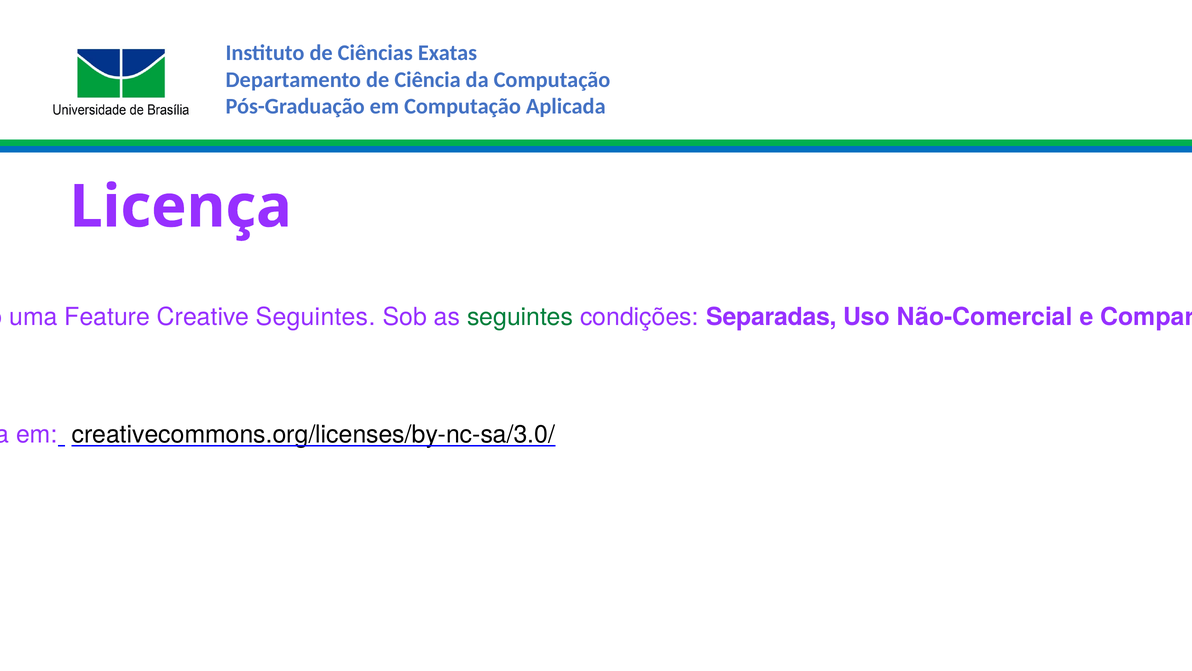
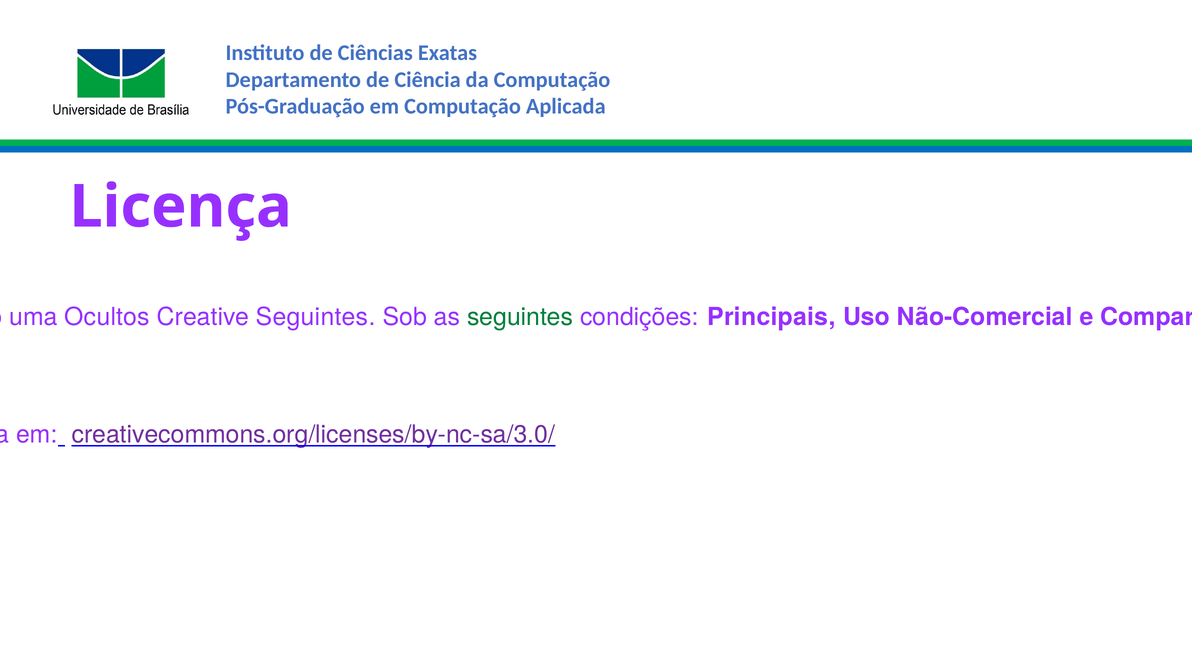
Feature: Feature -> Ocultos
Separadas: Separadas -> Principais
creativecommons.org/licenses/by-nc-sa/3.0/ colour: black -> purple
